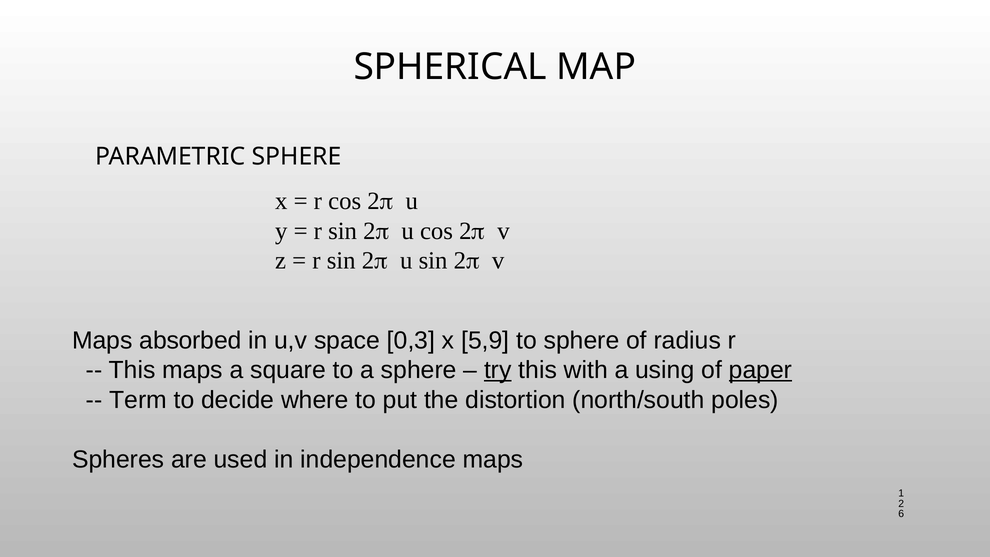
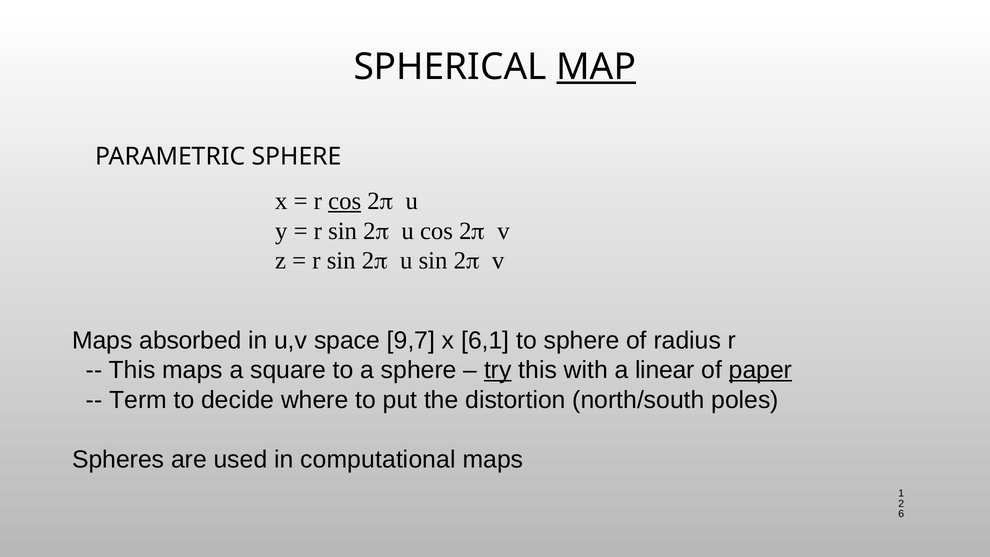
MAP underline: none -> present
cos at (345, 201) underline: none -> present
0,3: 0,3 -> 9,7
5,9: 5,9 -> 6,1
using: using -> linear
independence: independence -> computational
